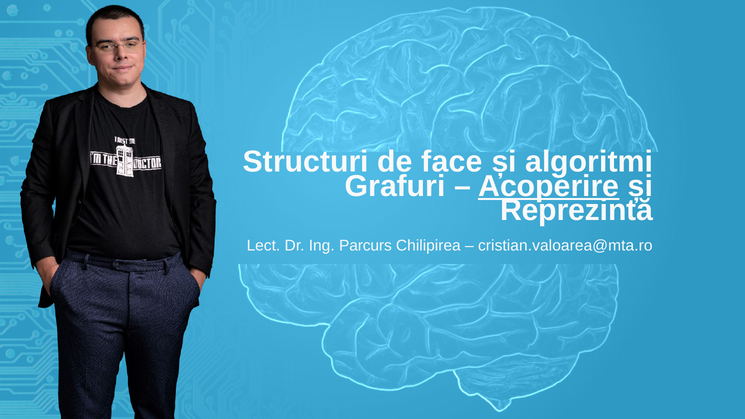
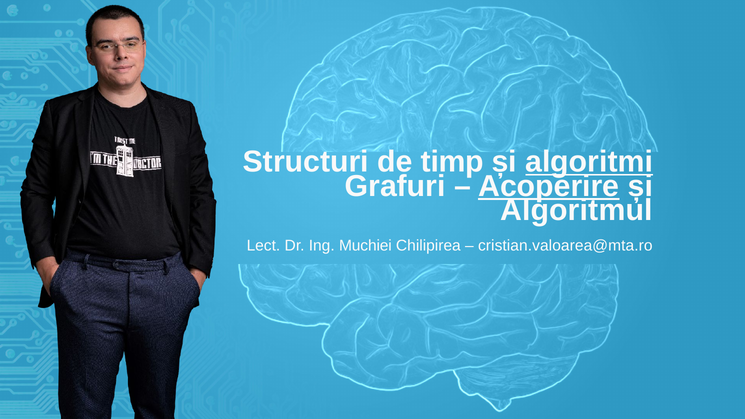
face: face -> timp
algoritmi underline: none -> present
Reprezintă: Reprezintă -> Algoritmul
Parcurs: Parcurs -> Muchiei
